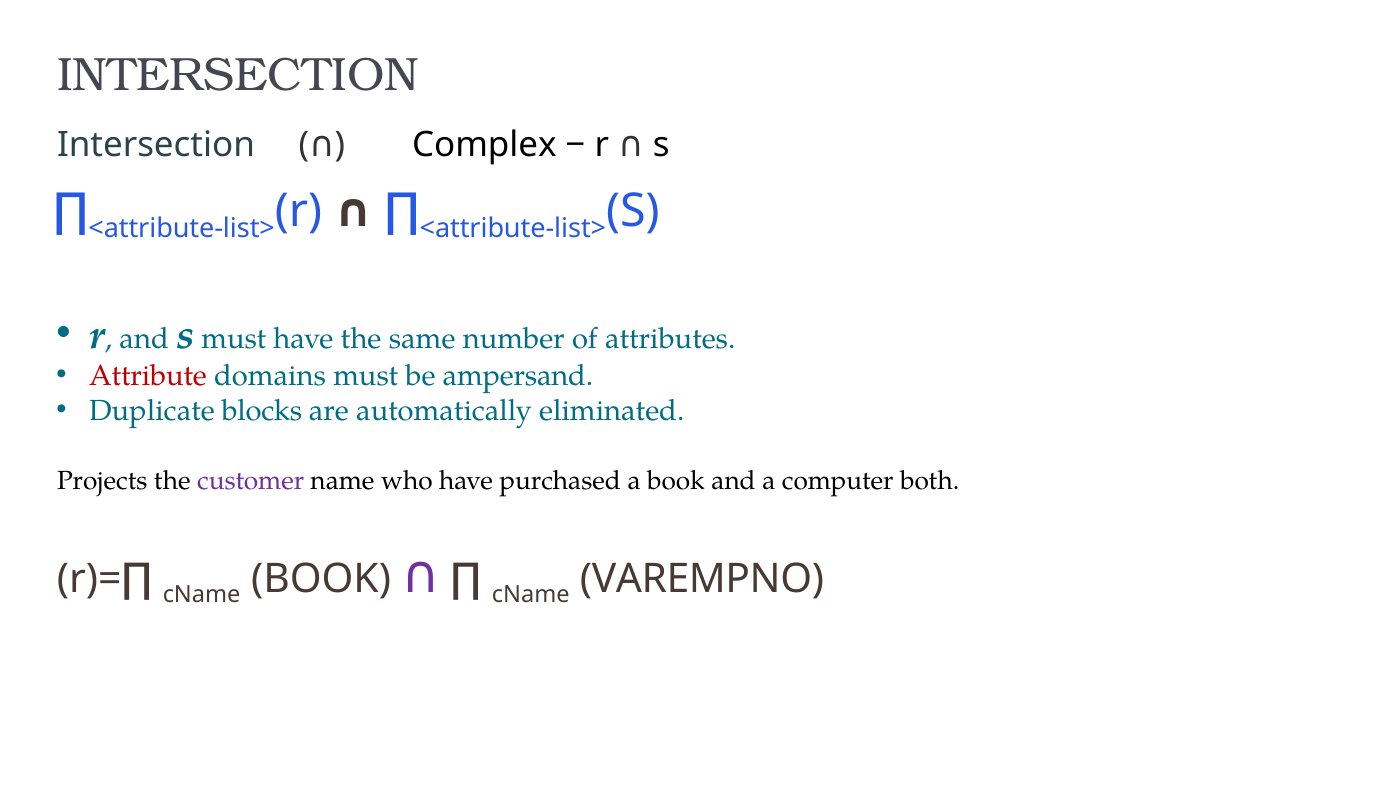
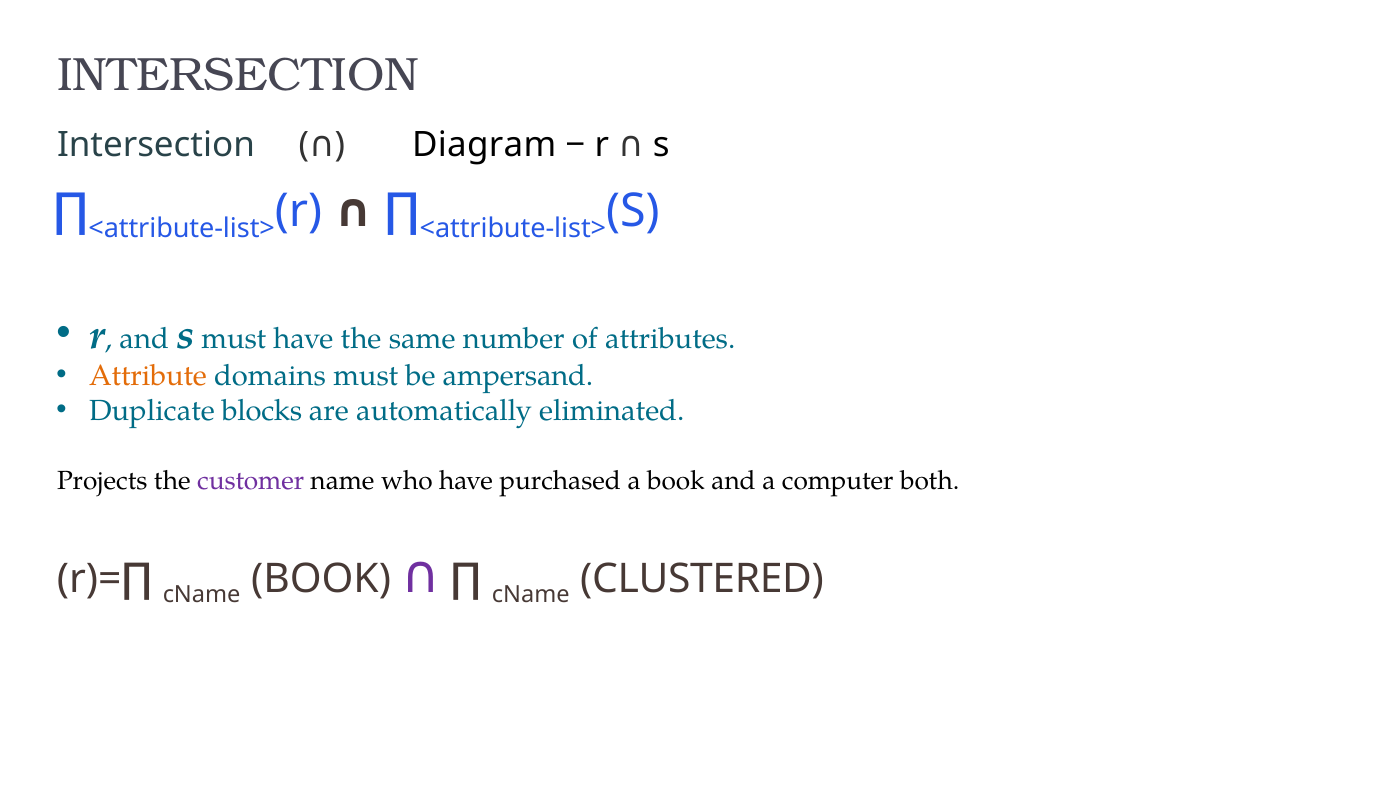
Complex: Complex -> Diagram
Attribute colour: red -> orange
VAREMPNO: VAREMPNO -> CLUSTERED
